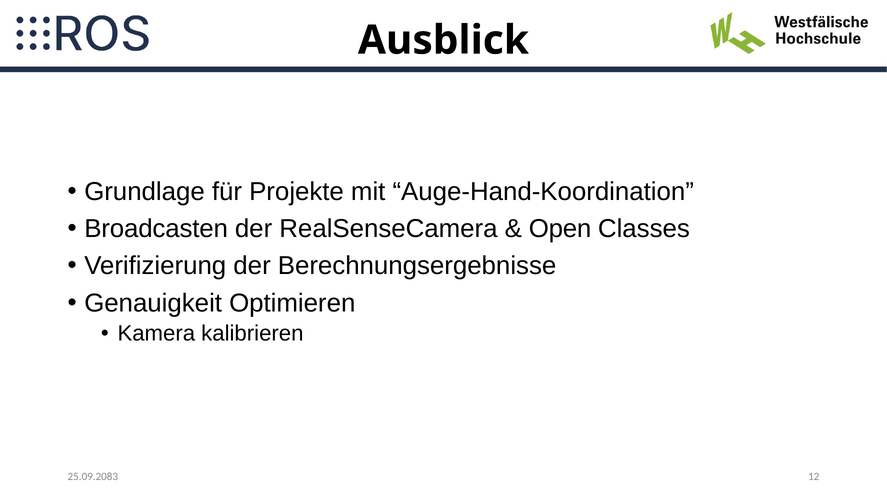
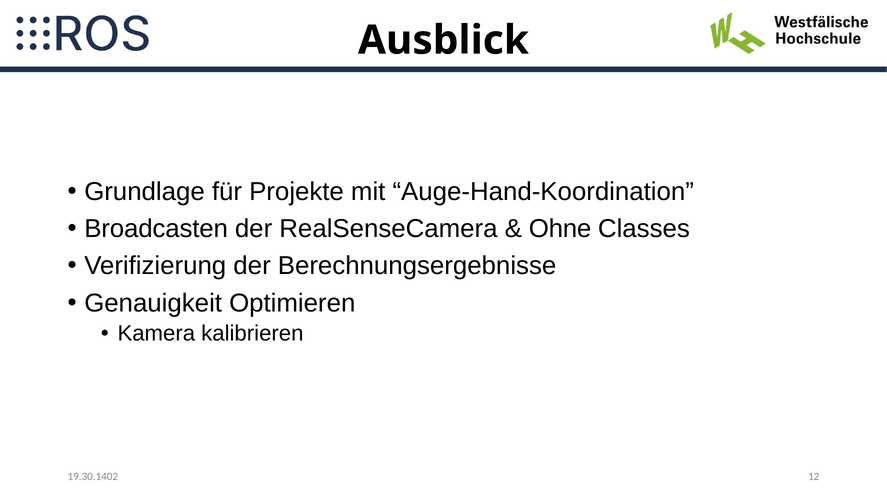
Open: Open -> Ohne
25.09.2083: 25.09.2083 -> 19.30.1402
